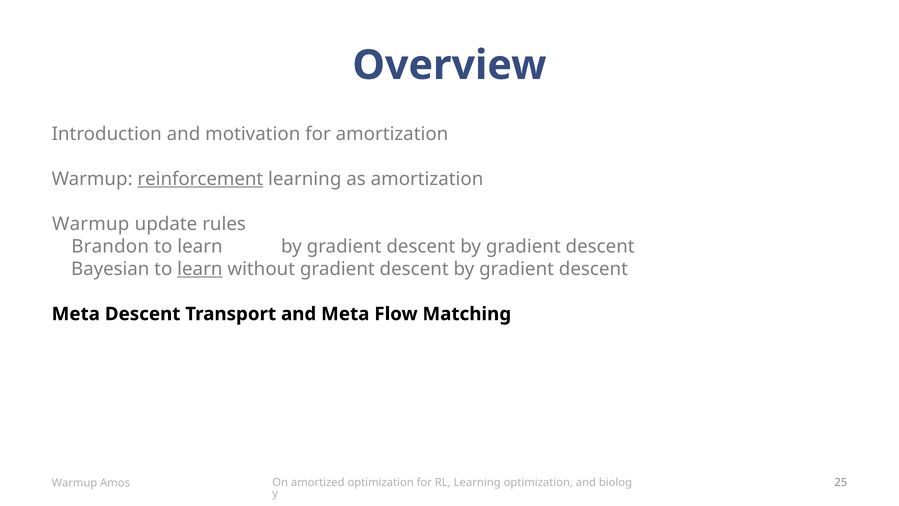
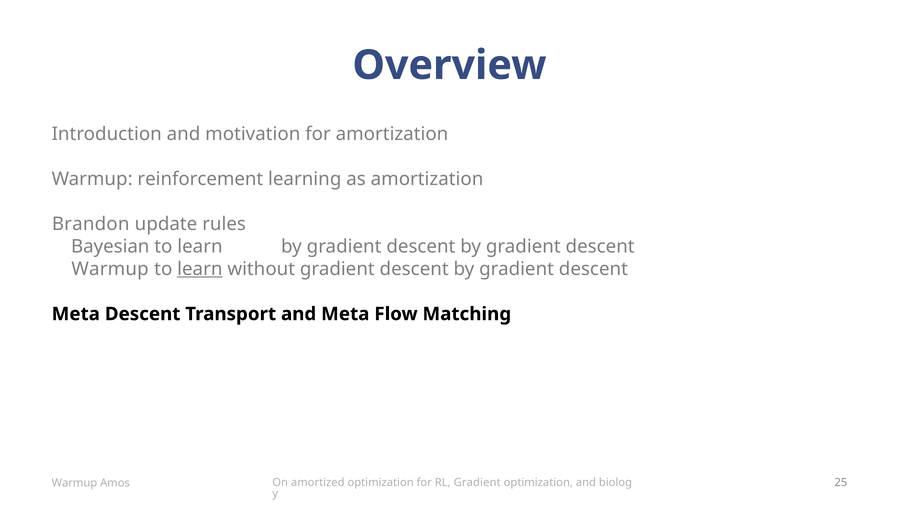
reinforcement underline: present -> none
Warmup at (91, 224): Warmup -> Brandon
Brandon: Brandon -> Bayesian
Bayesian at (110, 269): Bayesian -> Warmup
RL Learning: Learning -> Gradient
